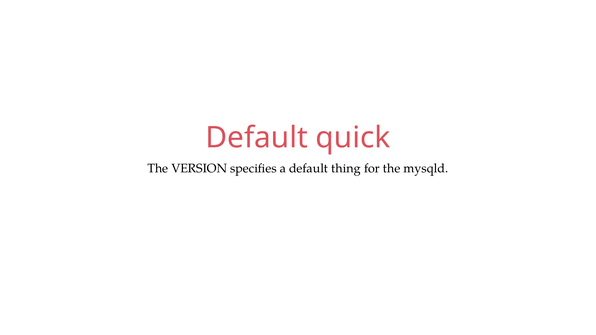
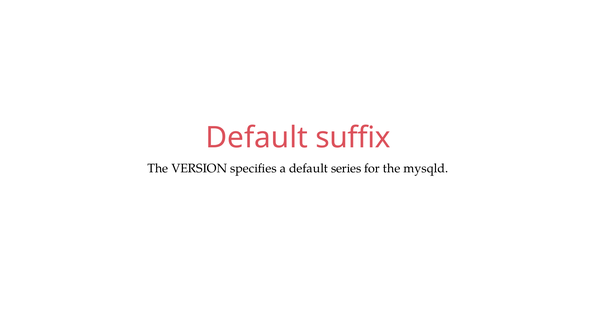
quick: quick -> suffix
thing: thing -> series
